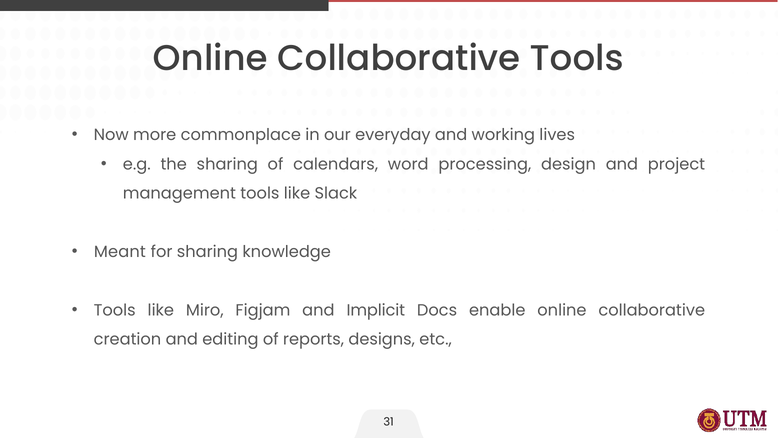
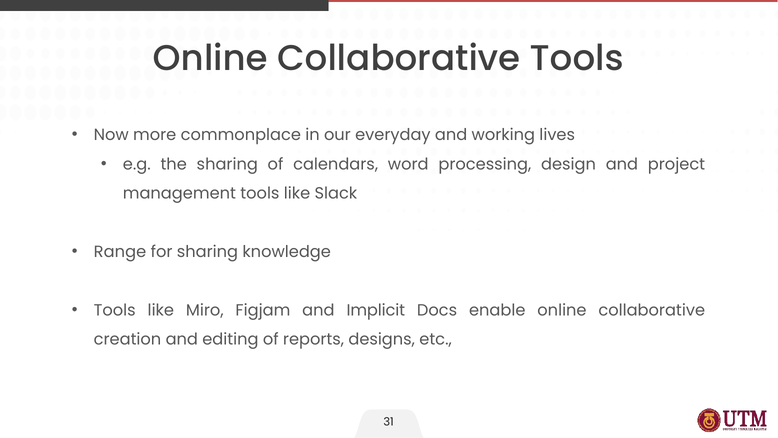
Meant: Meant -> Range
